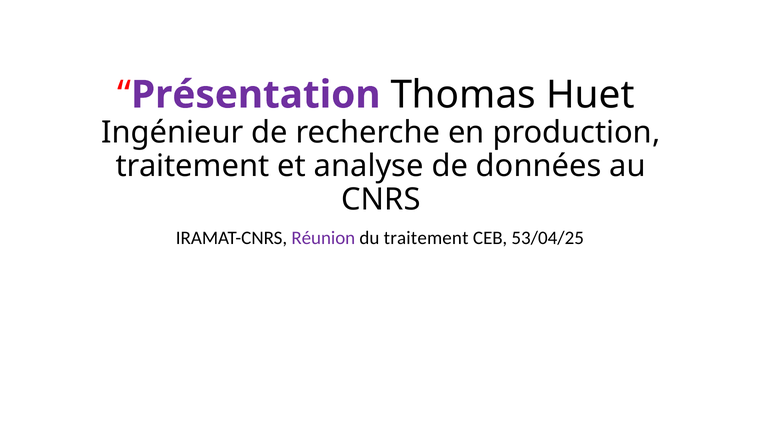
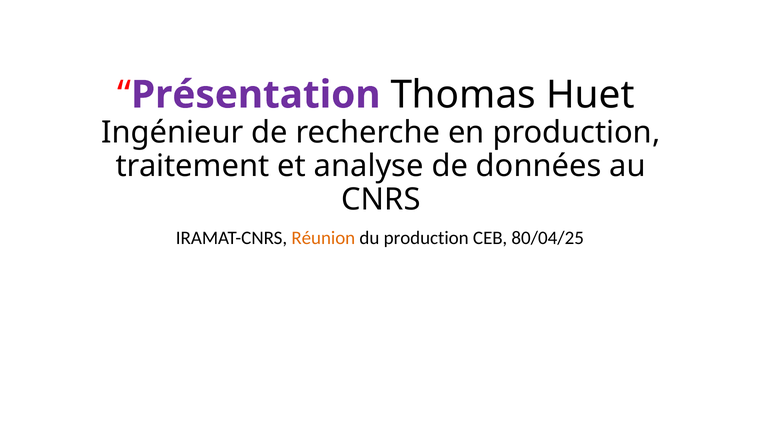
Réunion colour: purple -> orange
du traitement: traitement -> production
53/04/25: 53/04/25 -> 80/04/25
